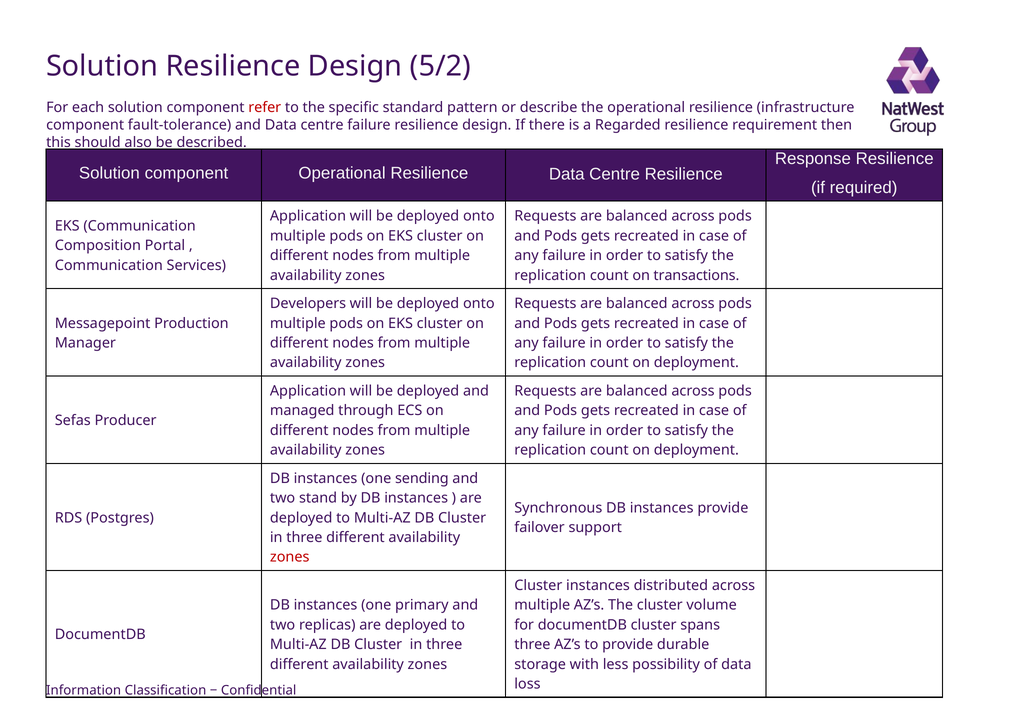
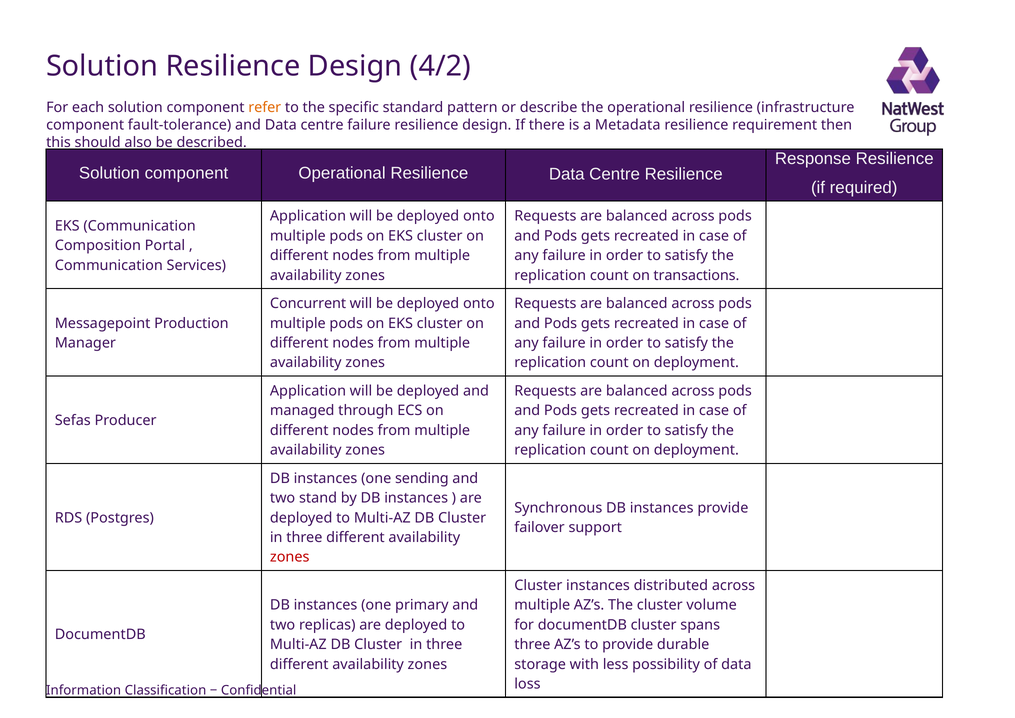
5/2: 5/2 -> 4/2
refer colour: red -> orange
Regarded: Regarded -> Metadata
Developers: Developers -> Concurrent
